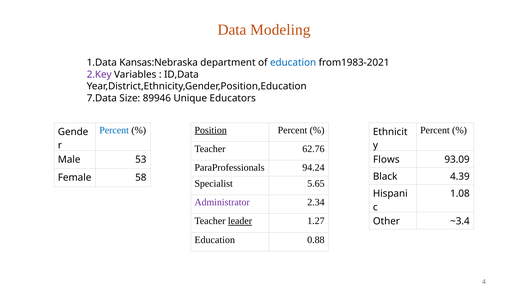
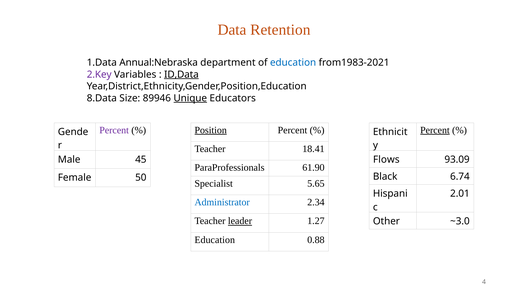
Modeling: Modeling -> Retention
Kansas:Nebraska: Kansas:Nebraska -> Annual:Nebraska
ID,Data underline: none -> present
7.Data: 7.Data -> 8.Data
Unique underline: none -> present
Percent at (114, 130) colour: blue -> purple
Percent at (435, 130) underline: none -> present
62.76: 62.76 -> 18.41
53: 53 -> 45
94.24: 94.24 -> 61.90
4.39: 4.39 -> 6.74
58: 58 -> 50
1.08: 1.08 -> 2.01
Administrator colour: purple -> blue
~3.4: ~3.4 -> ~3.0
